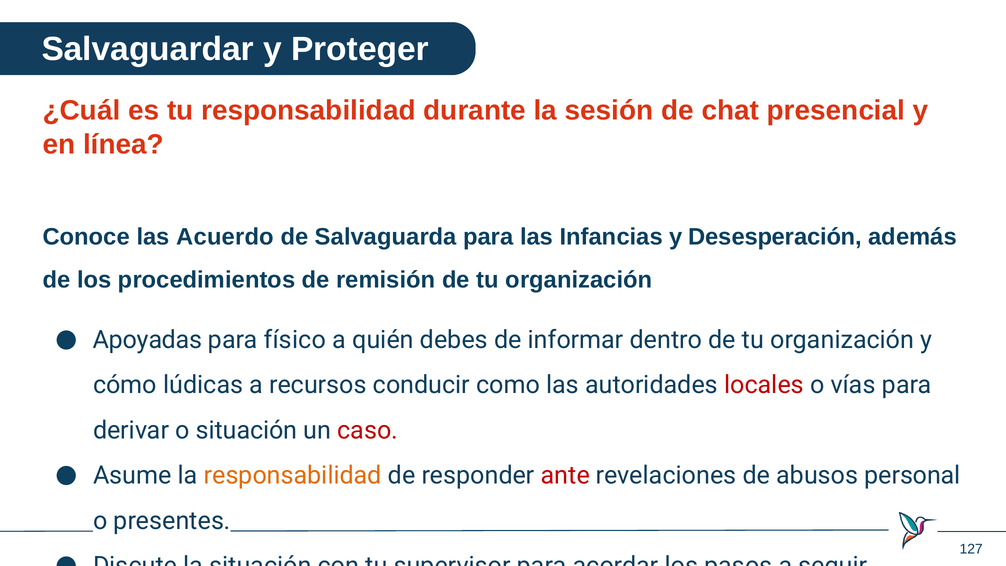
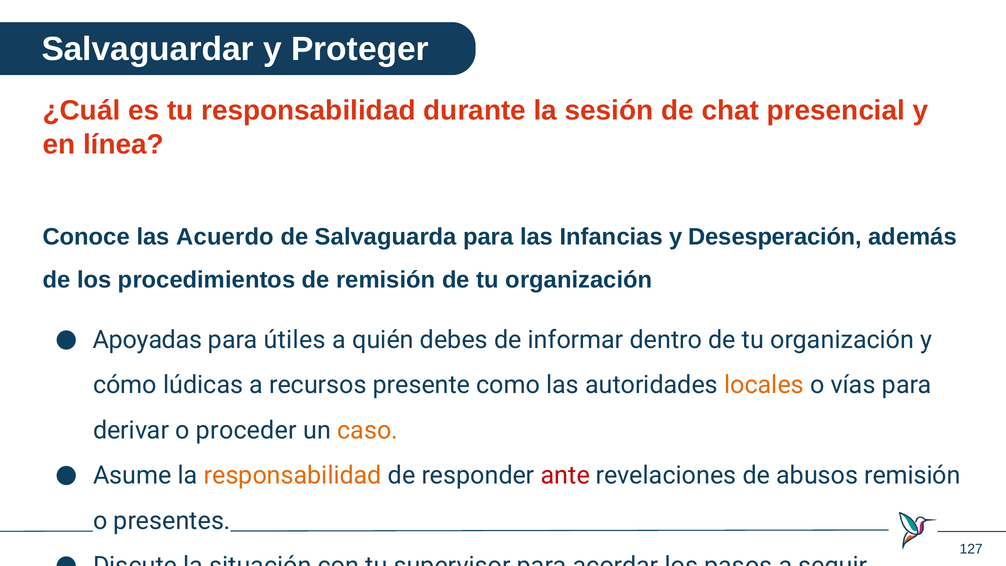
físico: físico -> útiles
conducir: conducir -> presente
locales colour: red -> orange
o situación: situación -> proceder
caso colour: red -> orange
abusos personal: personal -> remisión
